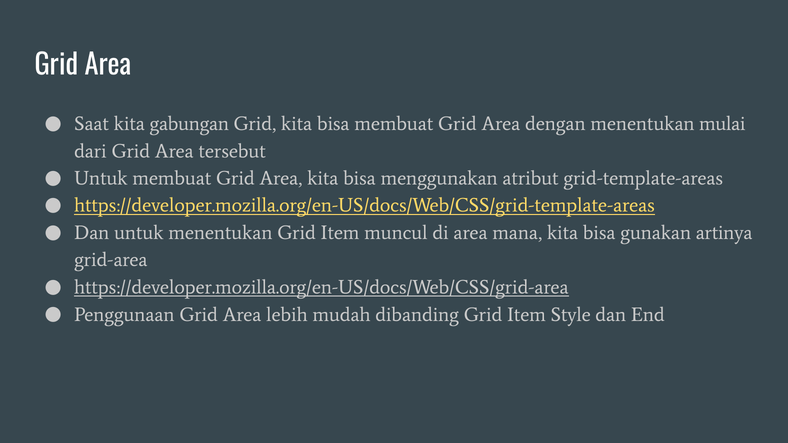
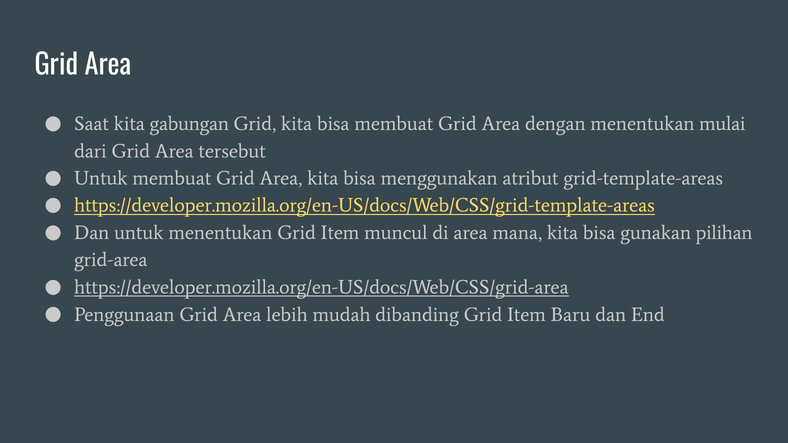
artinya: artinya -> pilihan
Style: Style -> Baru
